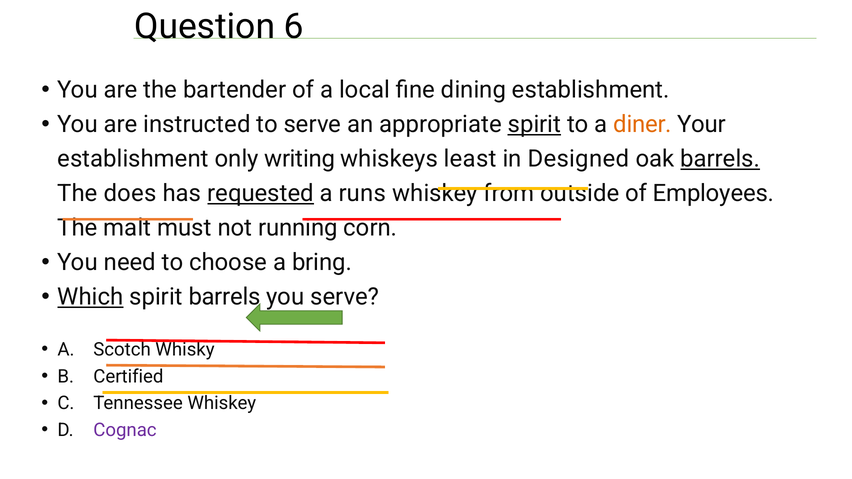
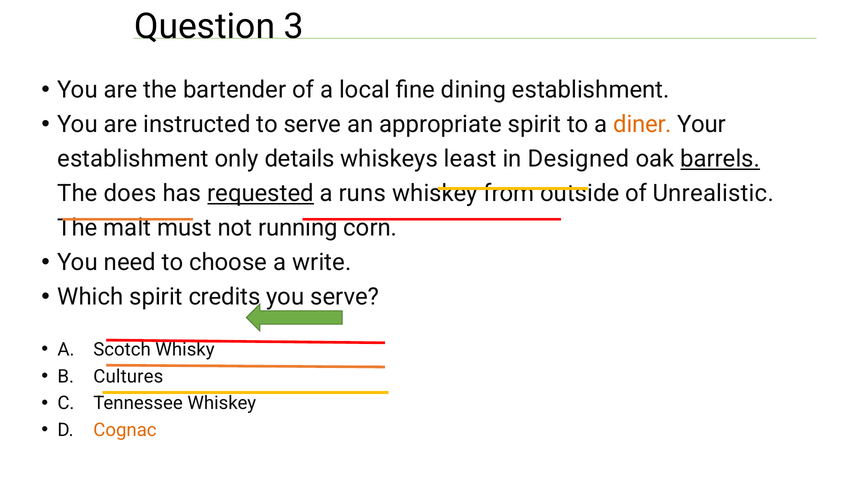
6: 6 -> 3
spirit at (534, 125) underline: present -> none
writing: writing -> details
Employees: Employees -> Unrealistic
bring: bring -> write
Which underline: present -> none
spirit barrels: barrels -> credits
Certified: Certified -> Cultures
Cognac colour: purple -> orange
